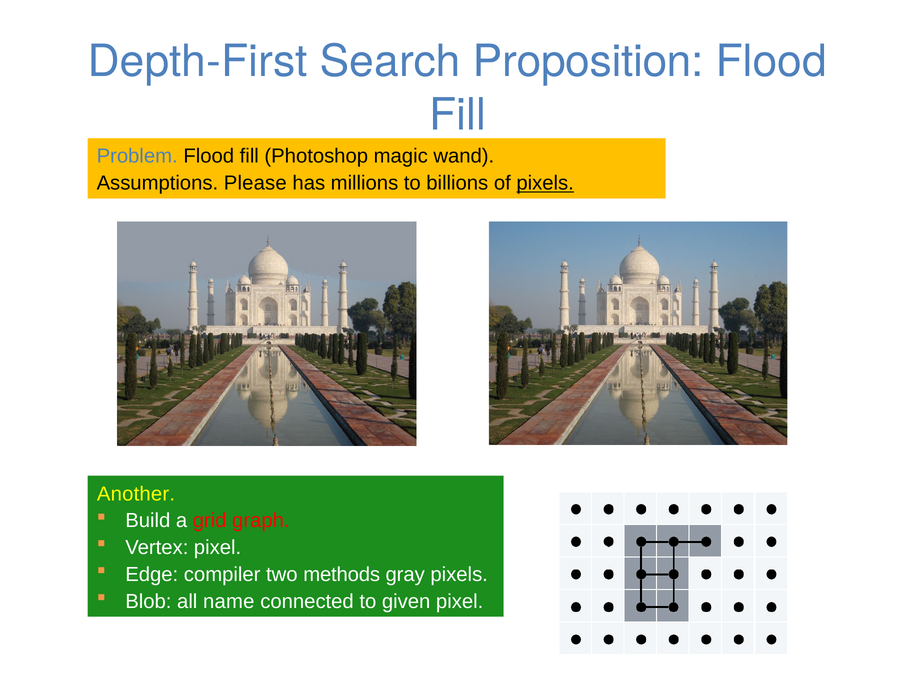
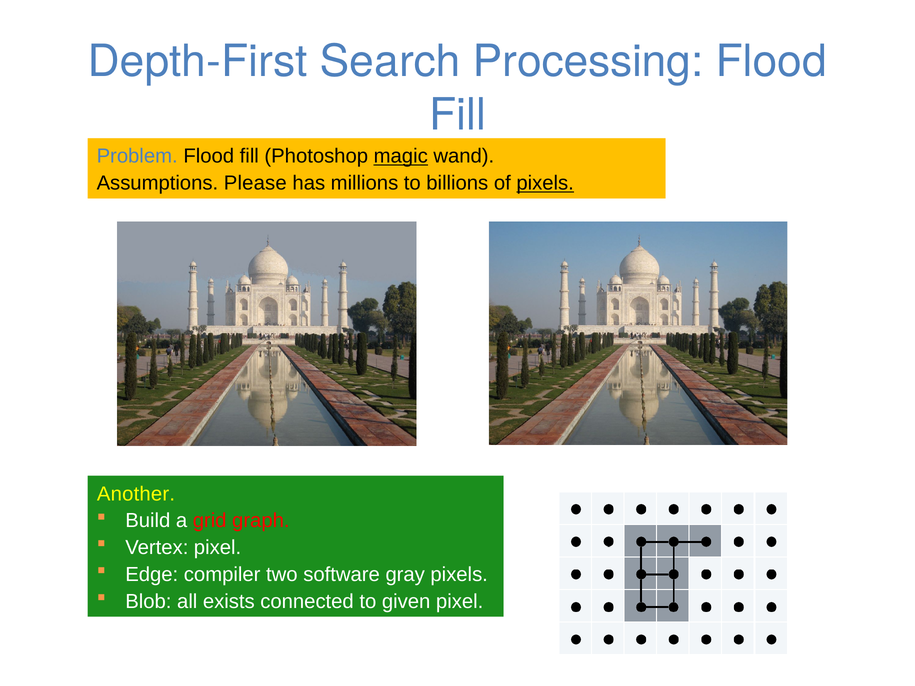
Proposition: Proposition -> Processing
magic underline: none -> present
methods: methods -> software
name: name -> exists
